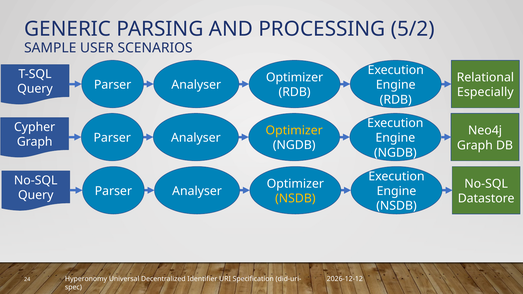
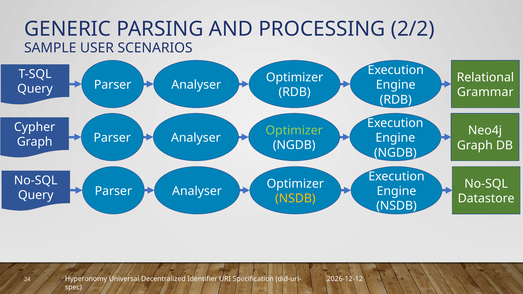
5/2: 5/2 -> 2/2
Especially: Especially -> Grammar
Optimizer at (294, 131) colour: yellow -> light green
